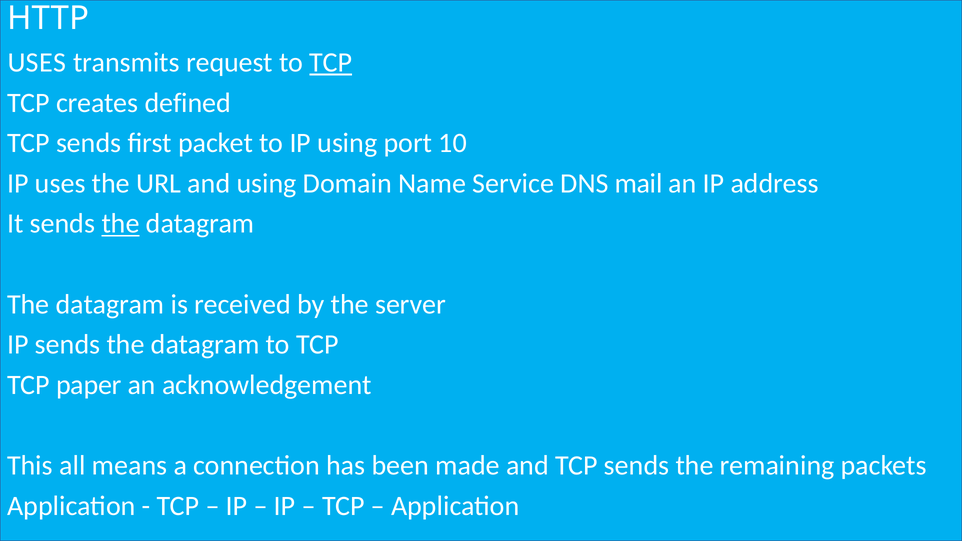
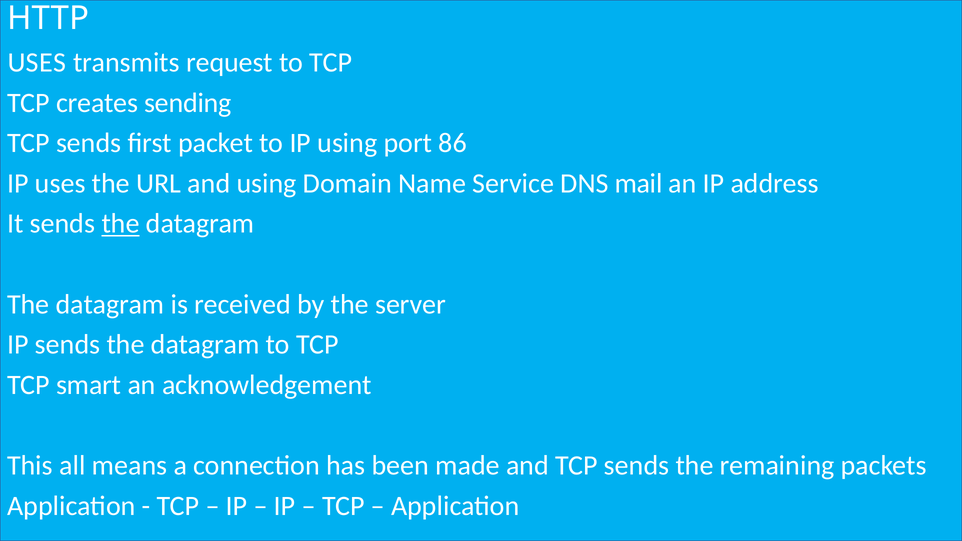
TCP at (331, 62) underline: present -> none
defined: defined -> sending
10: 10 -> 86
paper: paper -> smart
